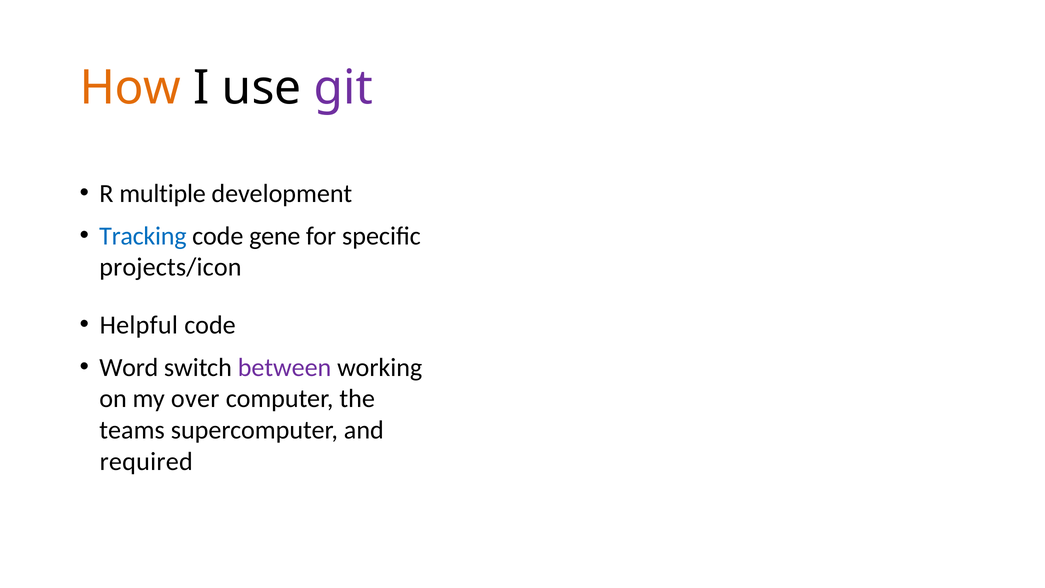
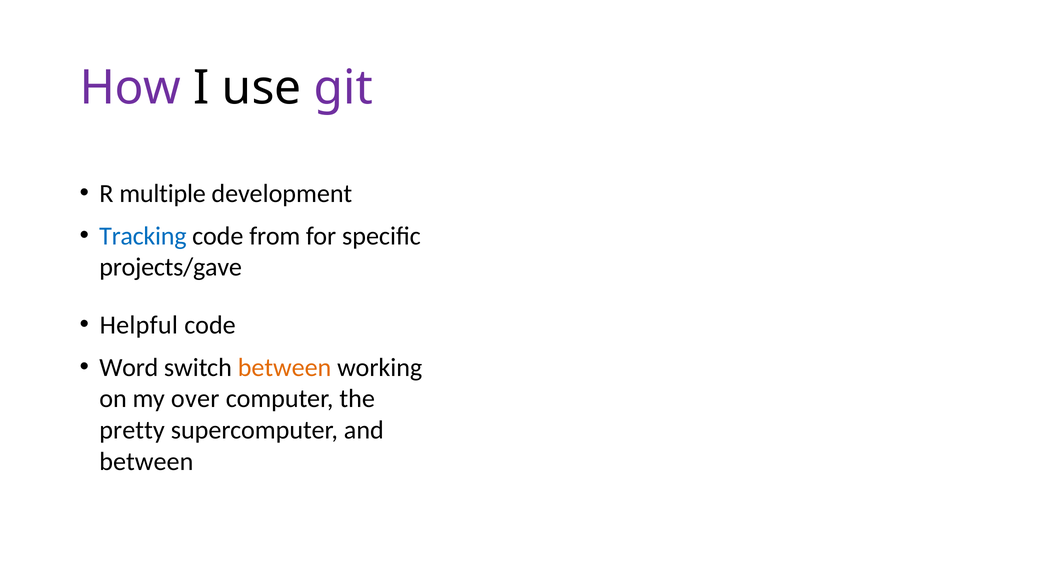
How colour: orange -> purple
gene: gene -> from
projects/icon: projects/icon -> projects/gave
between at (285, 367) colour: purple -> orange
teams: teams -> pretty
required at (146, 461): required -> between
